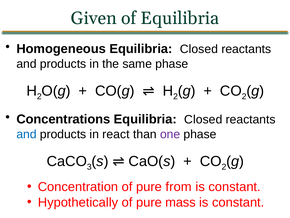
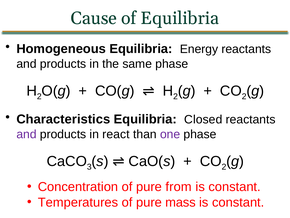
Given: Given -> Cause
Homogeneous Equilibria Closed: Closed -> Energy
Concentrations: Concentrations -> Characteristics
and at (26, 134) colour: blue -> purple
Hypothetically: Hypothetically -> Temperatures
